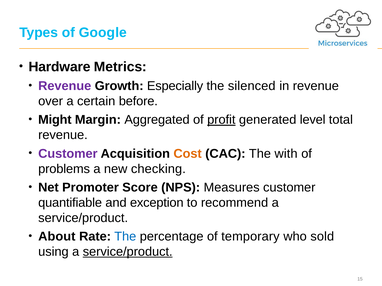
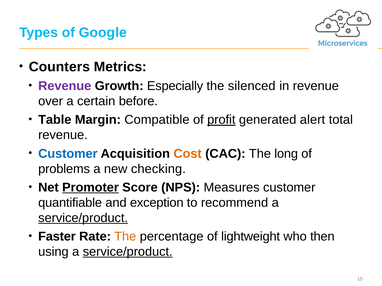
Hardware: Hardware -> Counters
Might: Might -> Table
Aggregated: Aggregated -> Compatible
level: level -> alert
Customer at (68, 154) colour: purple -> blue
with: with -> long
Promoter underline: none -> present
service/product at (83, 218) underline: none -> present
About: About -> Faster
The at (125, 237) colour: blue -> orange
temporary: temporary -> lightweight
sold: sold -> then
